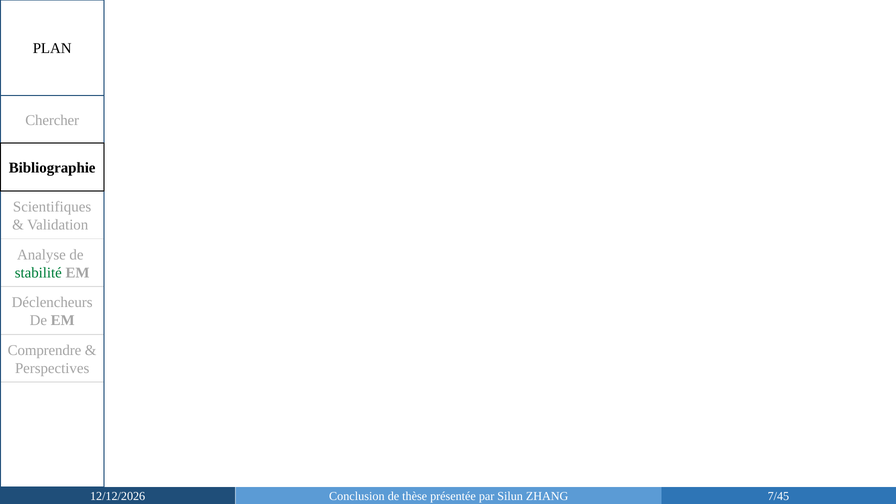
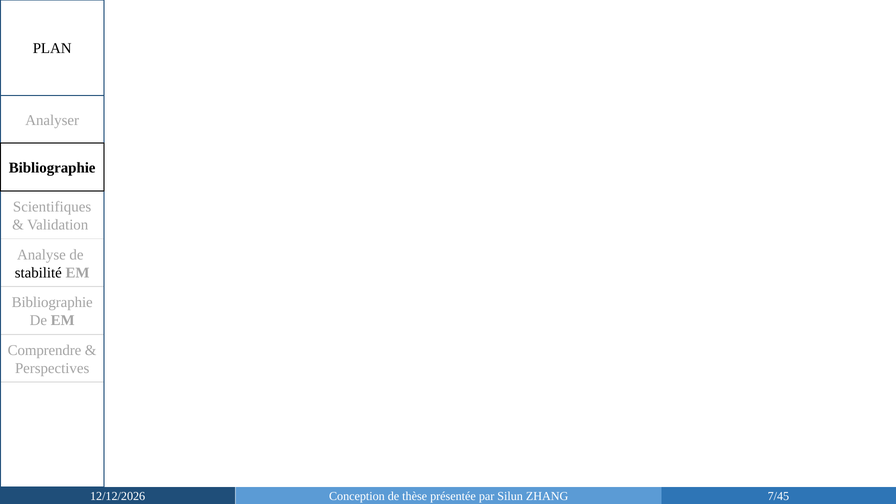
Chercher: Chercher -> Analyser
stabilité colour: green -> black
Déclencheurs at (52, 303): Déclencheurs -> Bibliographie
Conclusion: Conclusion -> Conception
